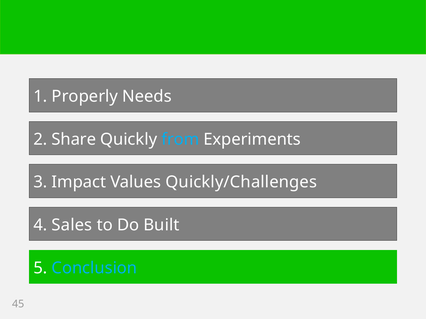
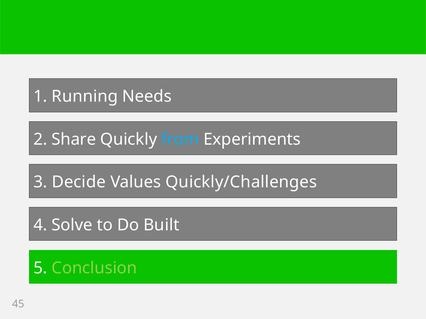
Properly: Properly -> Running
Impact: Impact -> Decide
Sales: Sales -> Solve
Conclusion colour: light blue -> light green
